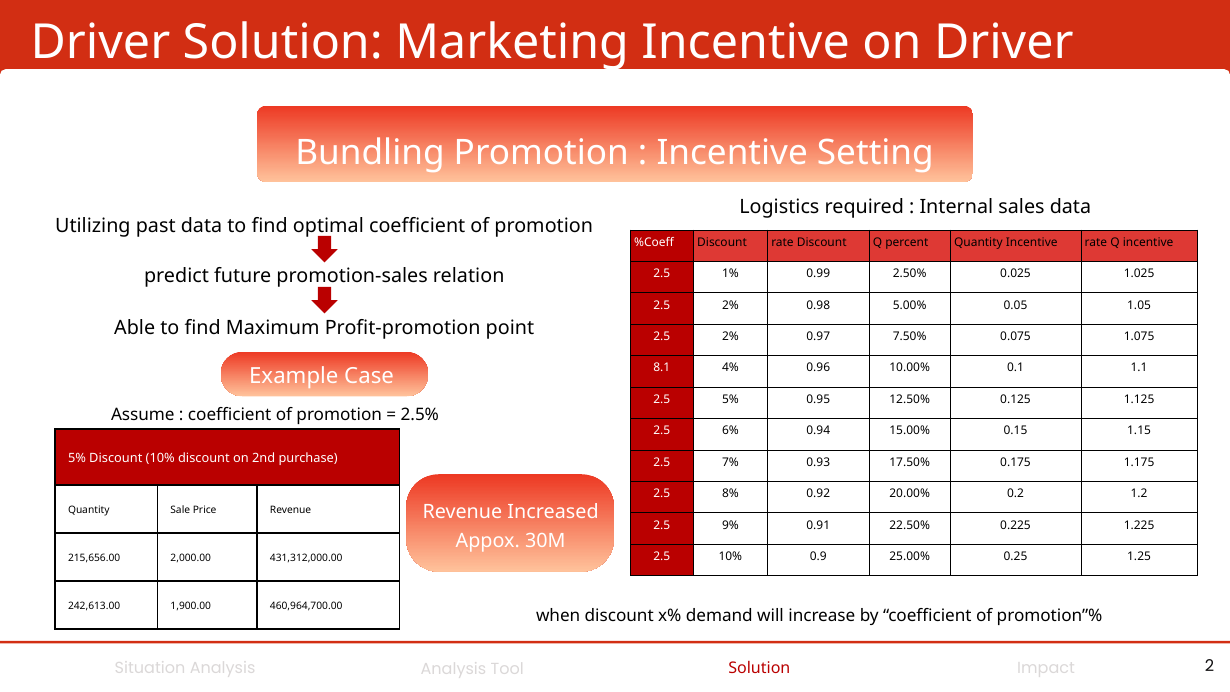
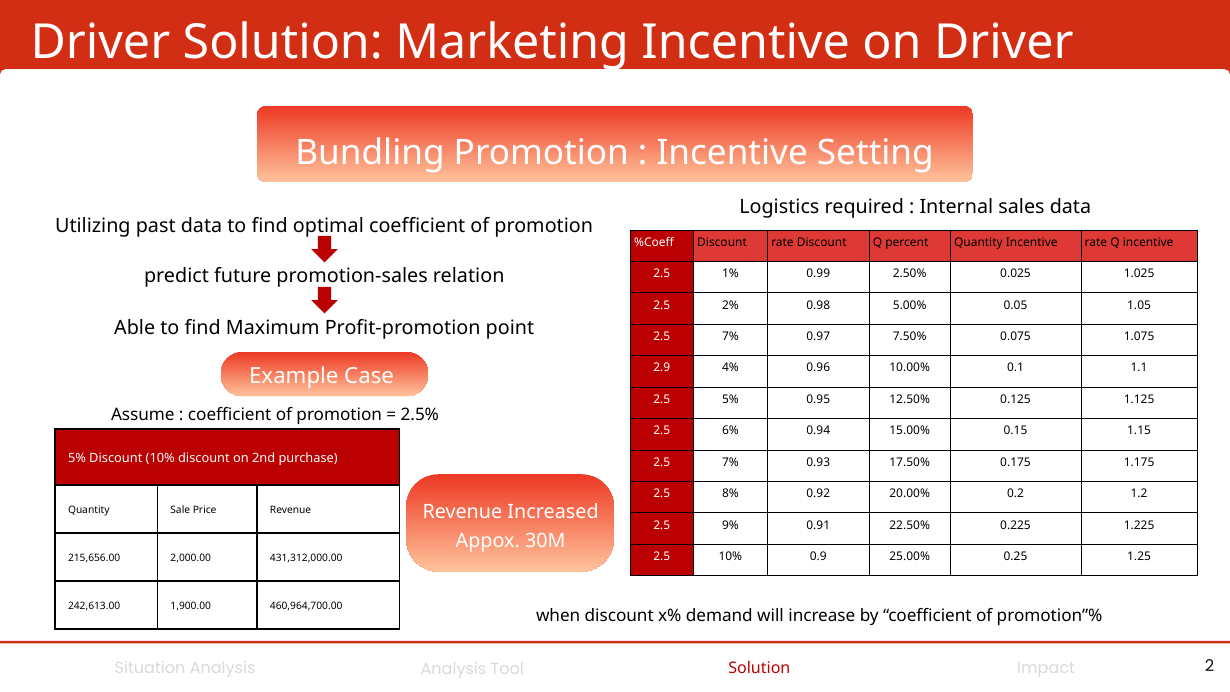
2% at (730, 337): 2% -> 7%
8.1: 8.1 -> 2.9
